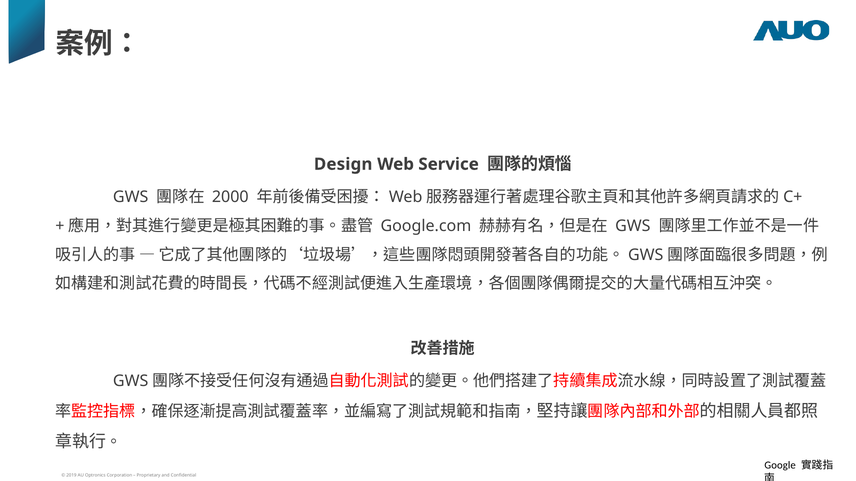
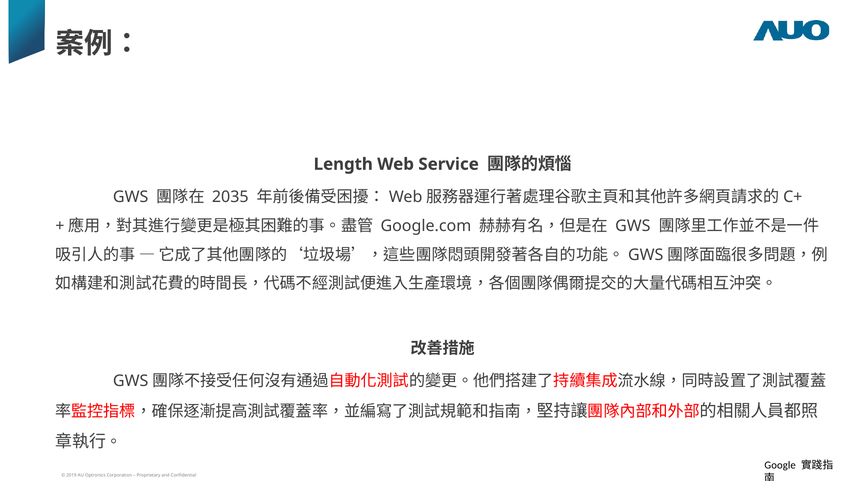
Design: Design -> Length
2000: 2000 -> 2035
